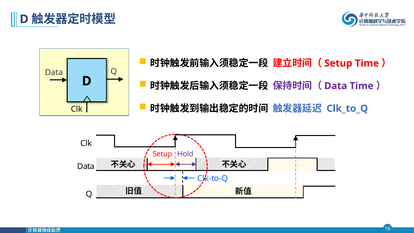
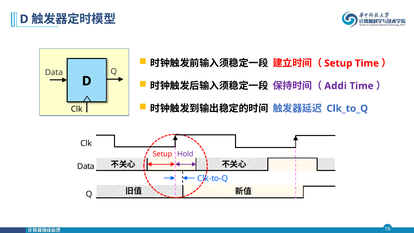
Data at (336, 86): Data -> Addi
